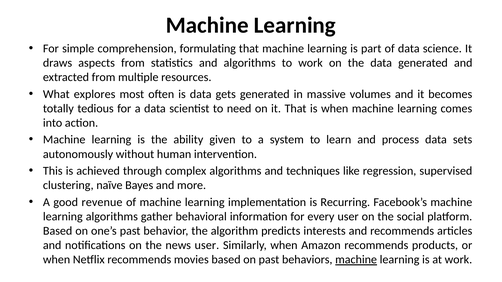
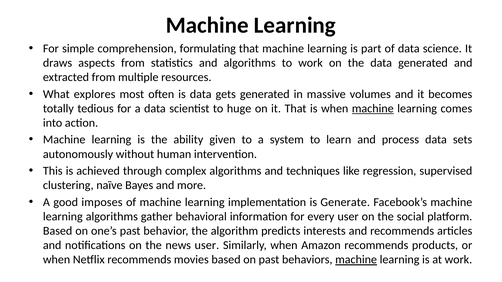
need: need -> huge
machine at (373, 109) underline: none -> present
revenue: revenue -> imposes
Recurring: Recurring -> Generate
